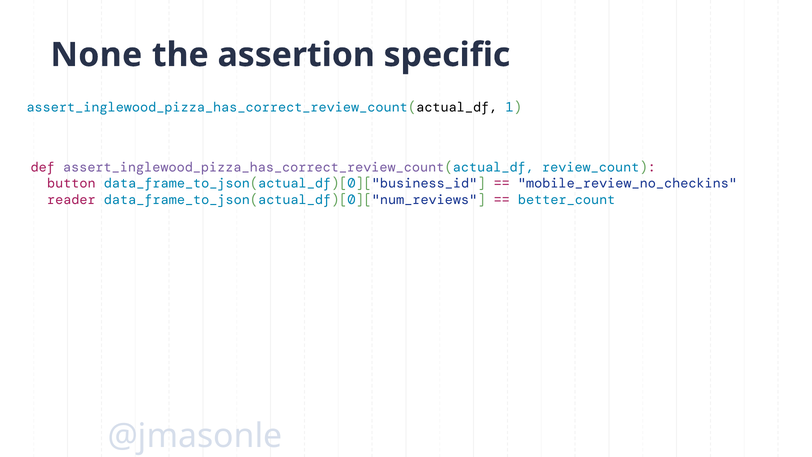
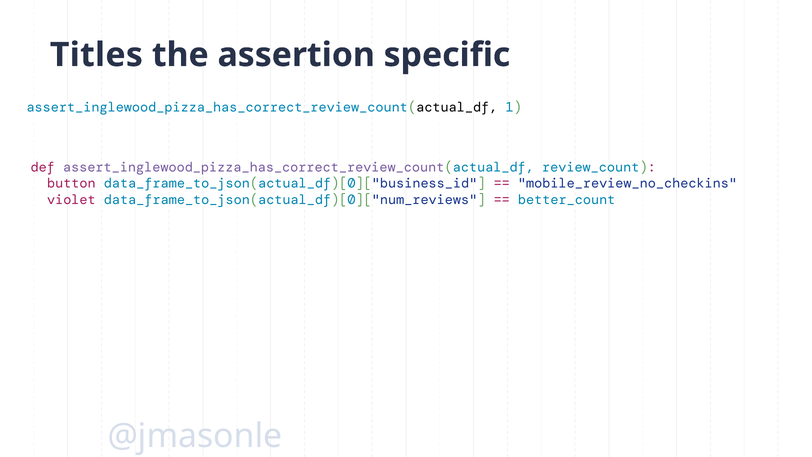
None: None -> Titles
reader: reader -> violet
